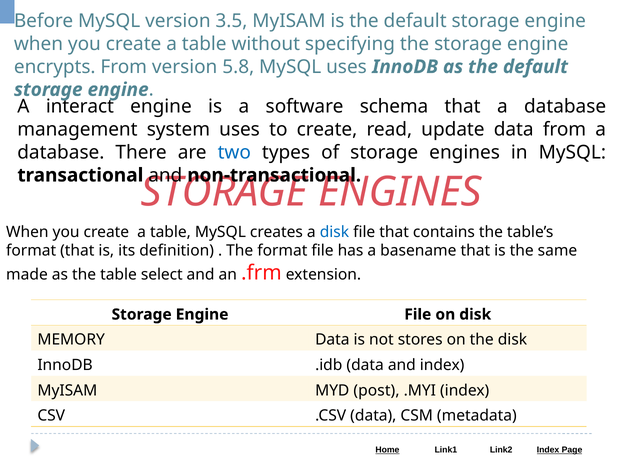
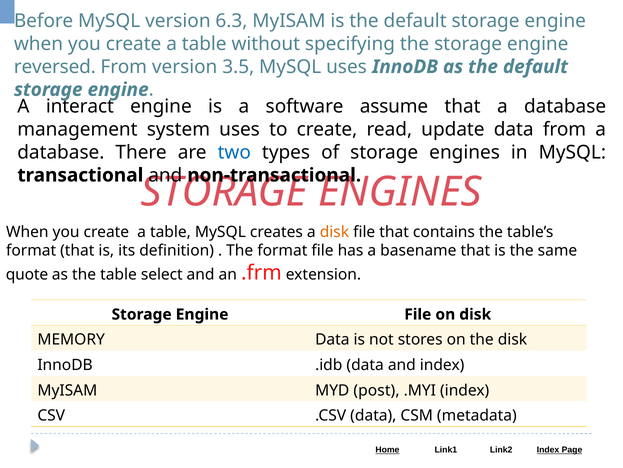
3.5: 3.5 -> 6.3
encrypts: encrypts -> reversed
5.8: 5.8 -> 3.5
schema: schema -> assume
disk at (334, 232) colour: blue -> orange
made: made -> quote
